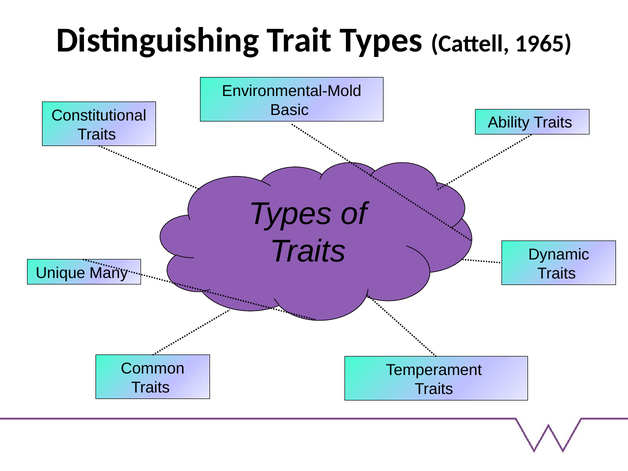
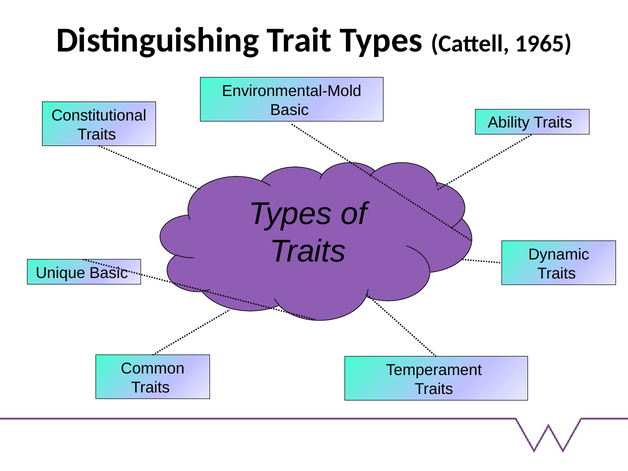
Unique Many: Many -> Basic
